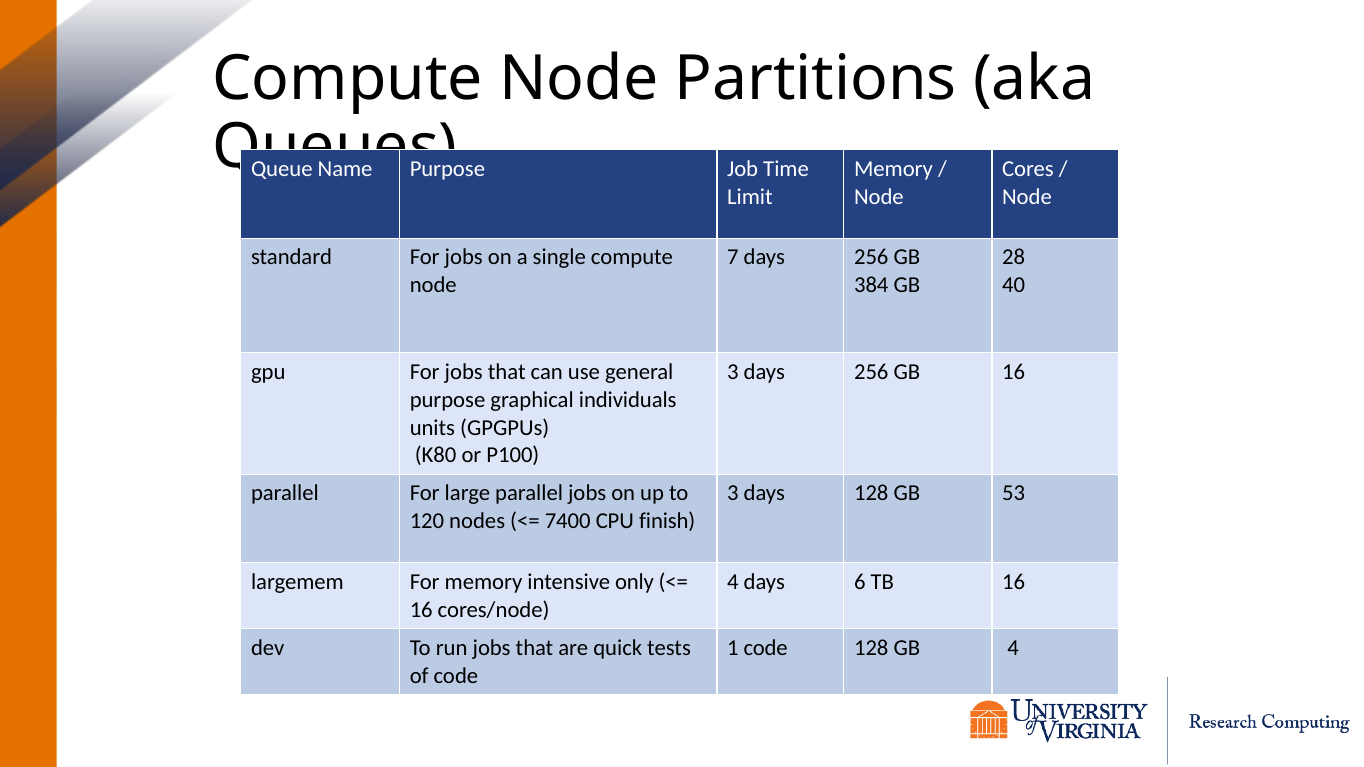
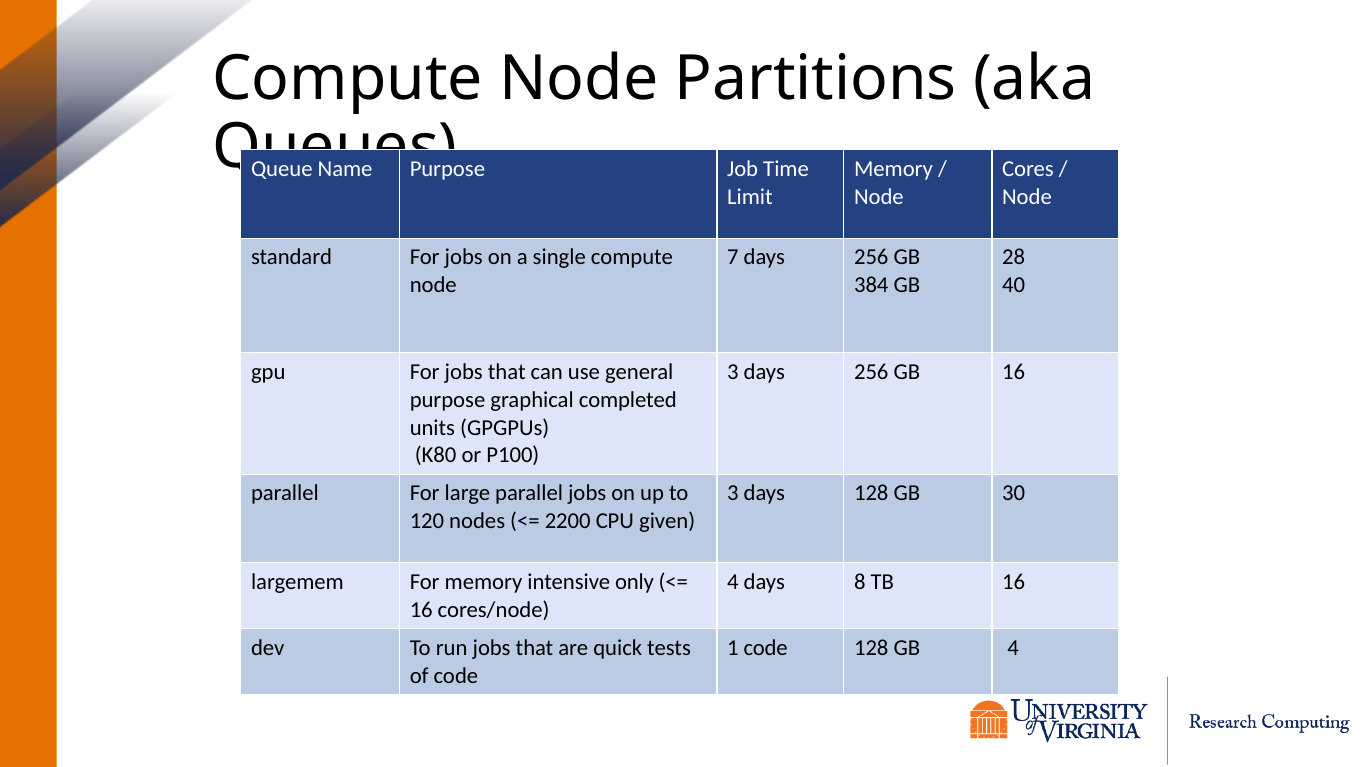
individuals: individuals -> completed
53: 53 -> 30
7400: 7400 -> 2200
finish: finish -> given
6: 6 -> 8
